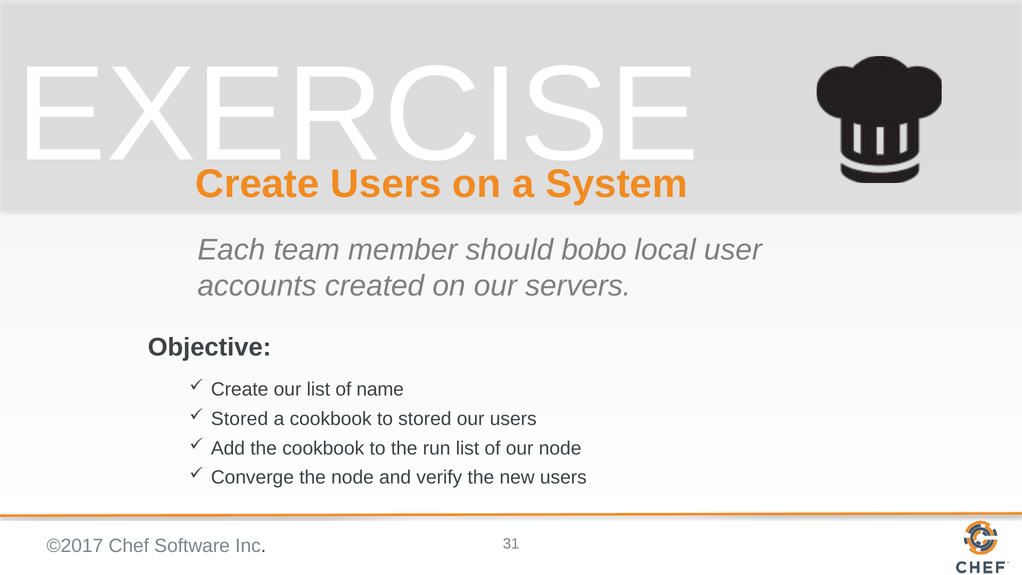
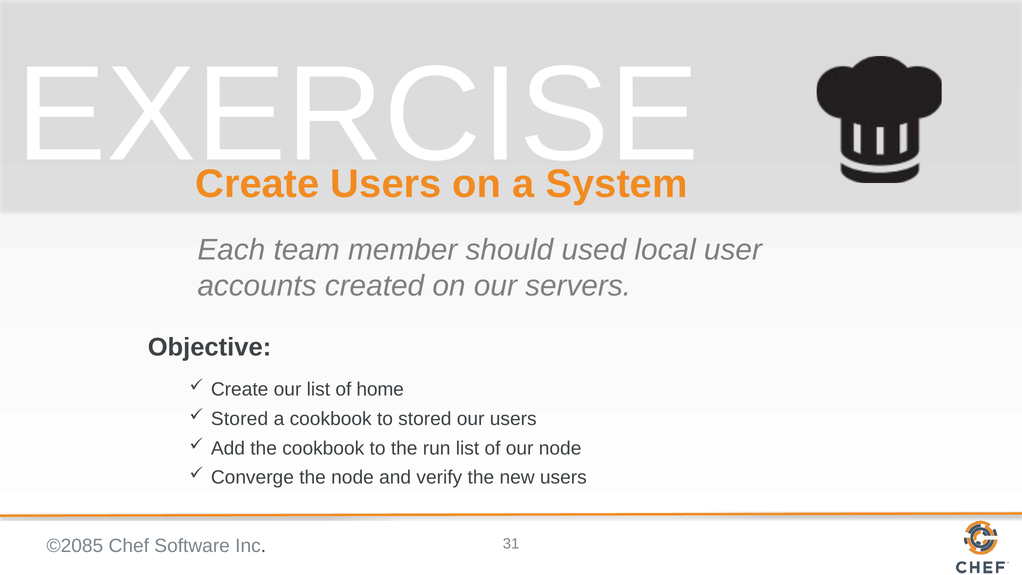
bobo: bobo -> used
name: name -> home
©2017: ©2017 -> ©2085
